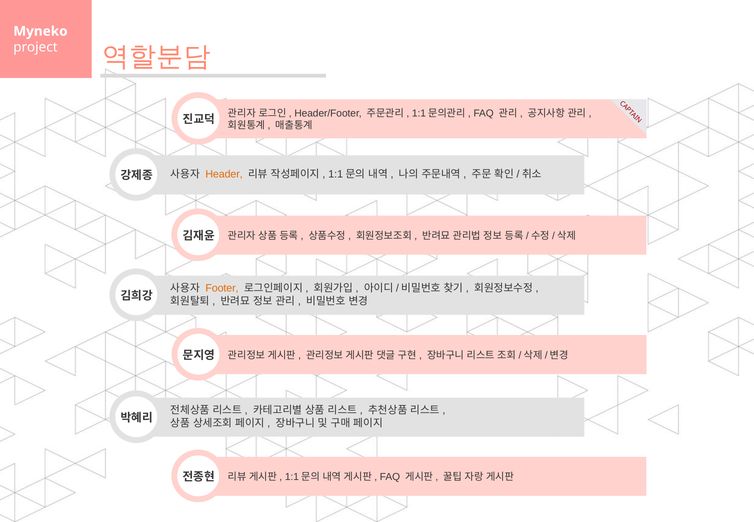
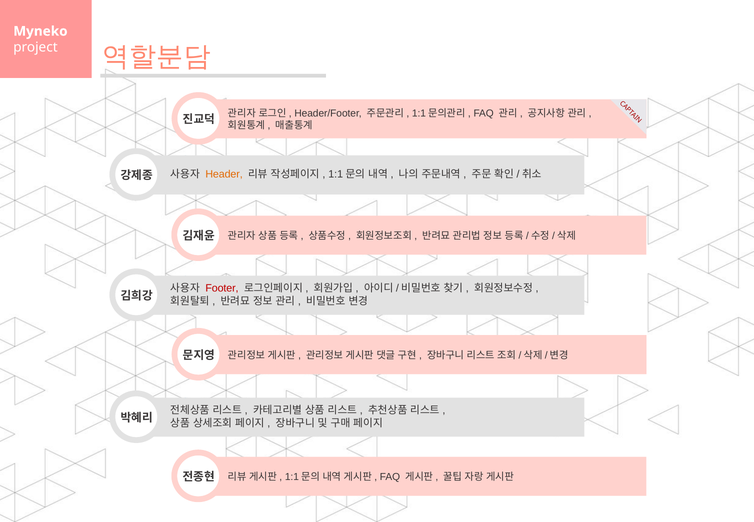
Footer colour: orange -> red
